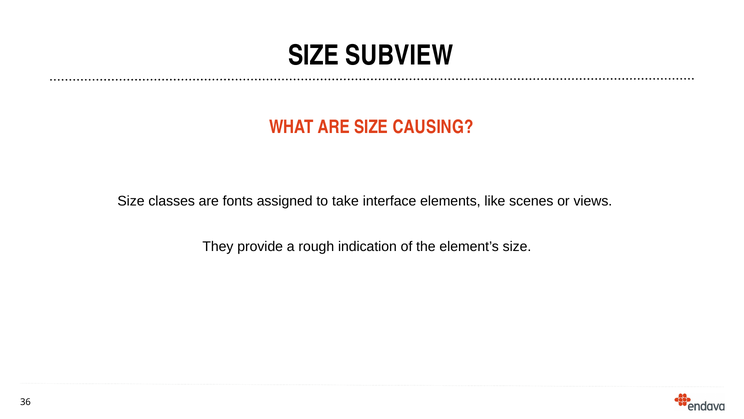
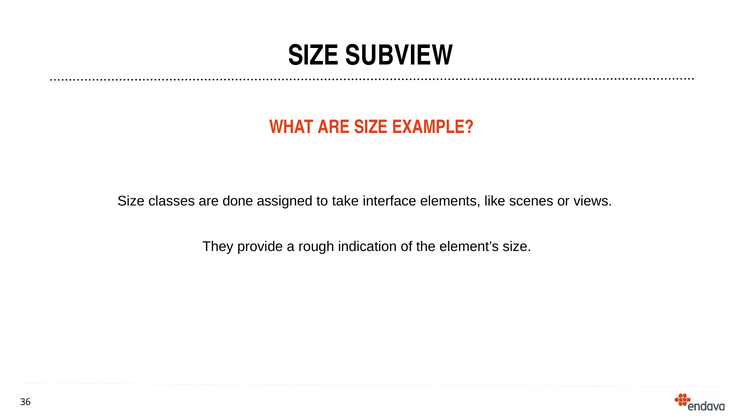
CAUSING: CAUSING -> EXAMPLE
fonts: fonts -> done
